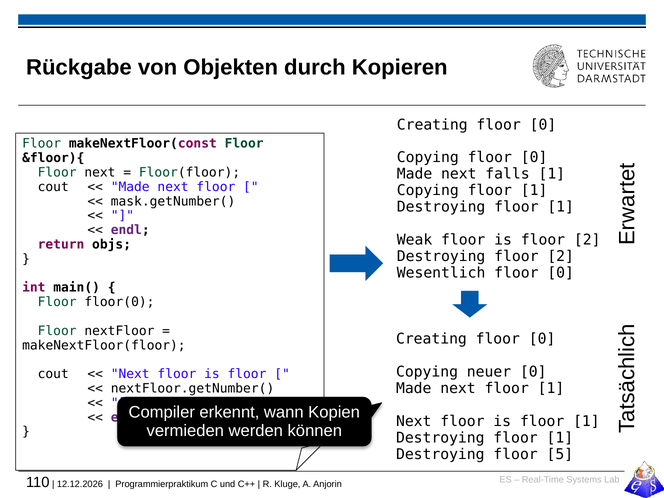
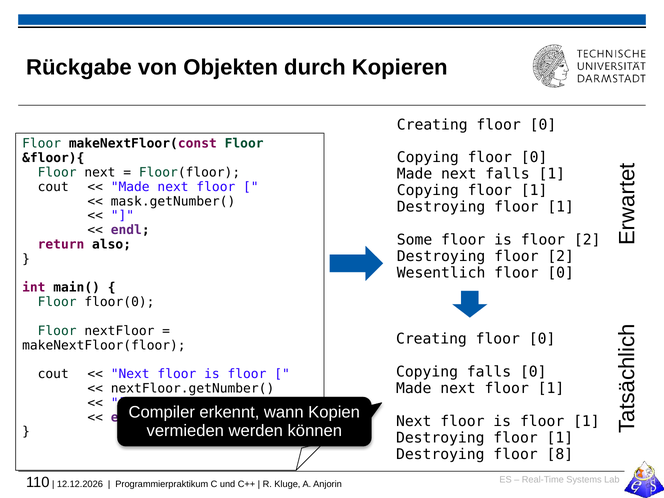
Weak: Weak -> Some
objs: objs -> also
Copying neuer: neuer -> falls
5: 5 -> 8
